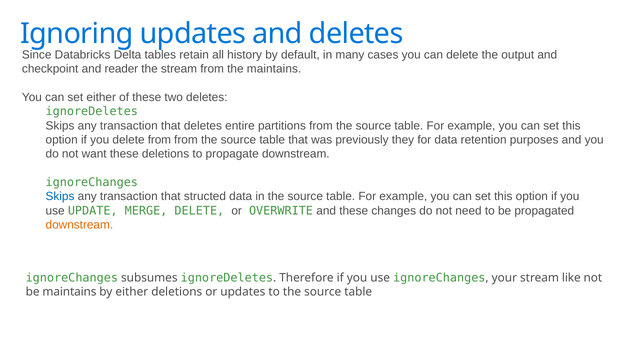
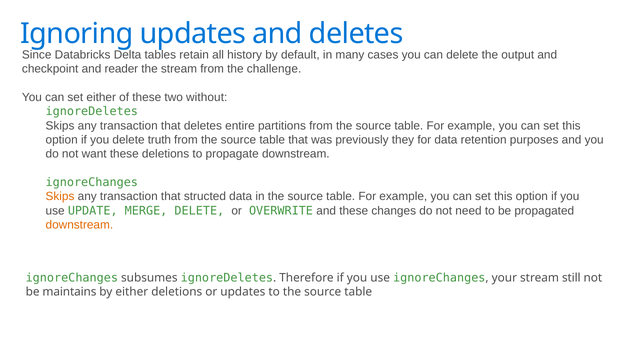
the maintains: maintains -> challenge
two deletes: deletes -> without
delete from: from -> truth
Skips at (60, 197) colour: blue -> orange
like: like -> still
